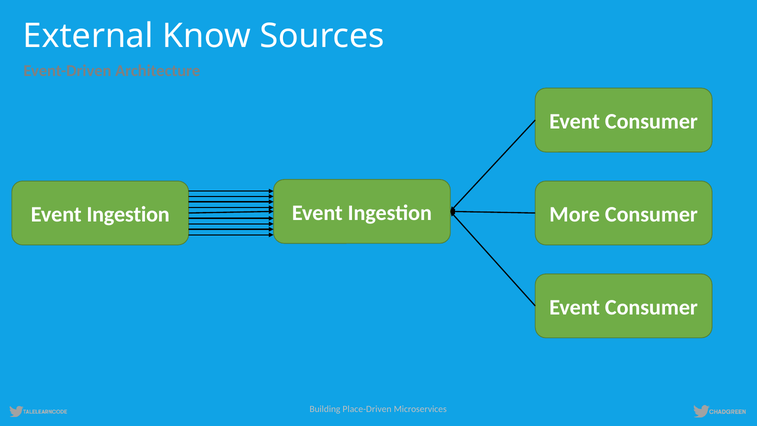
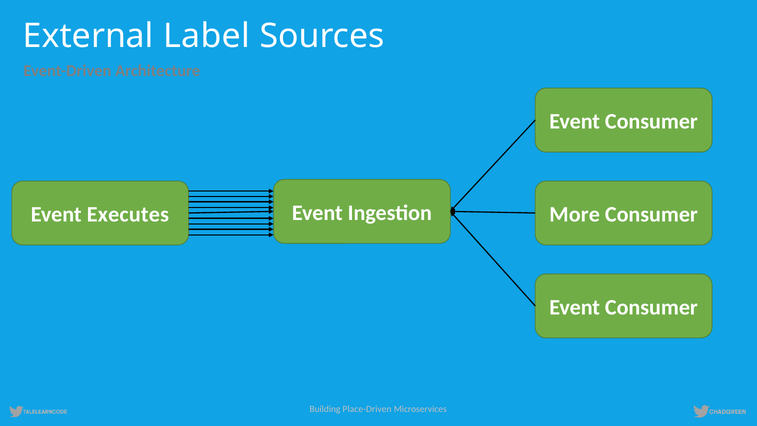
Know: Know -> Label
Ingestion at (128, 214): Ingestion -> Executes
